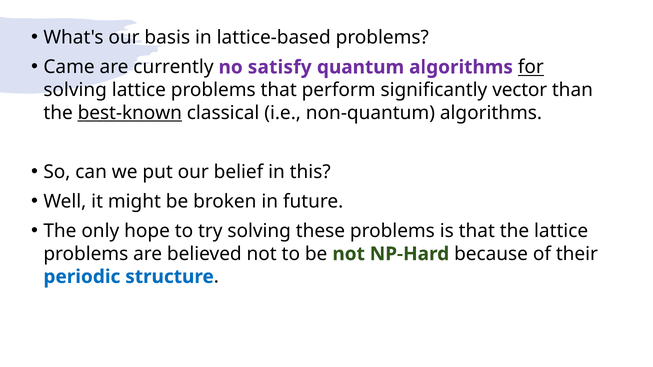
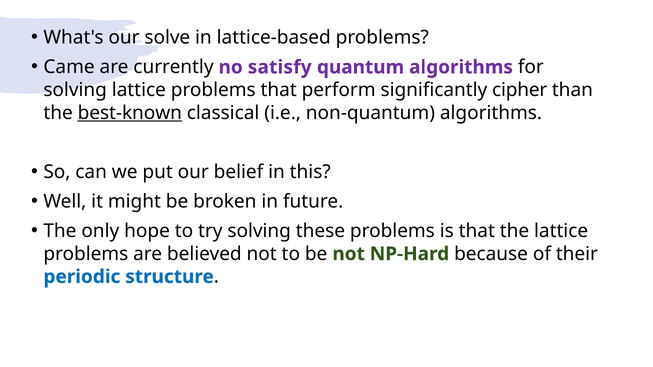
basis: basis -> solve
for underline: present -> none
vector: vector -> cipher
